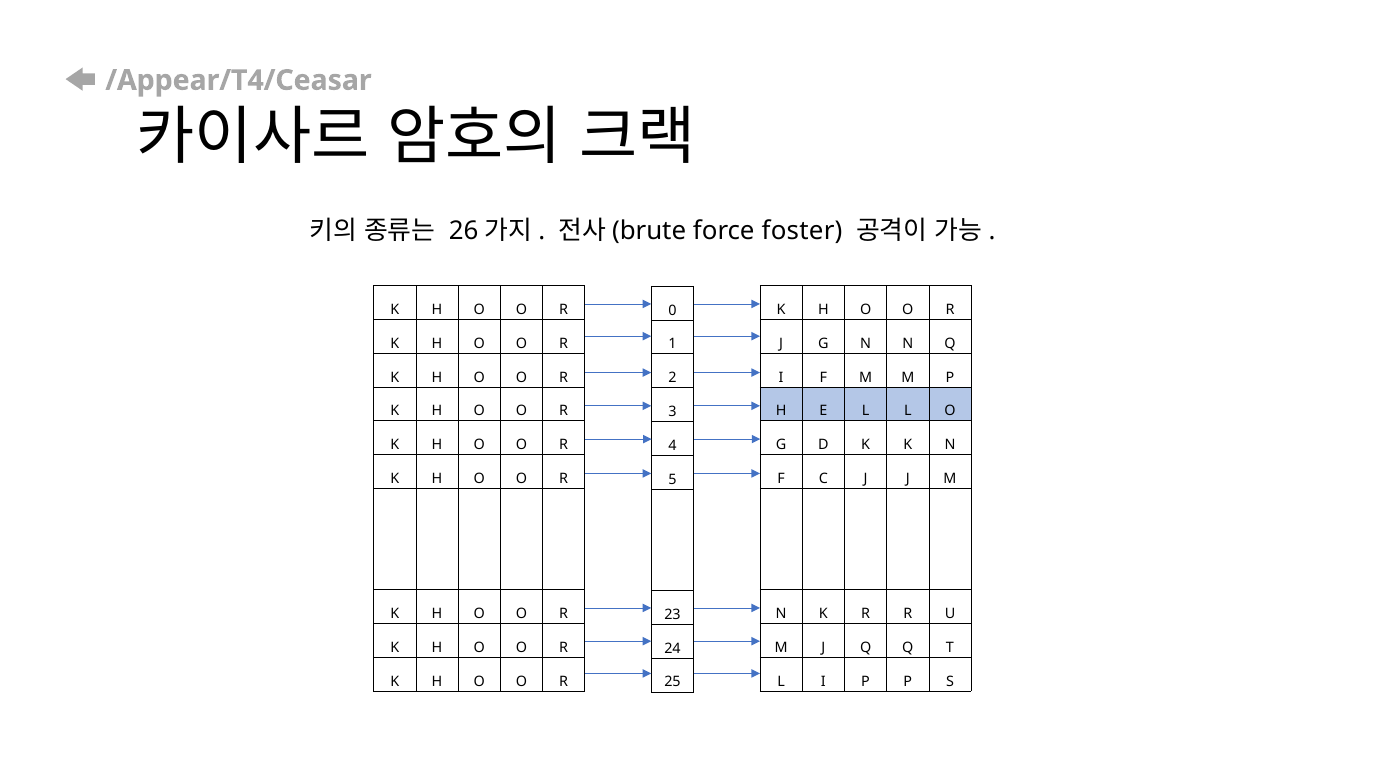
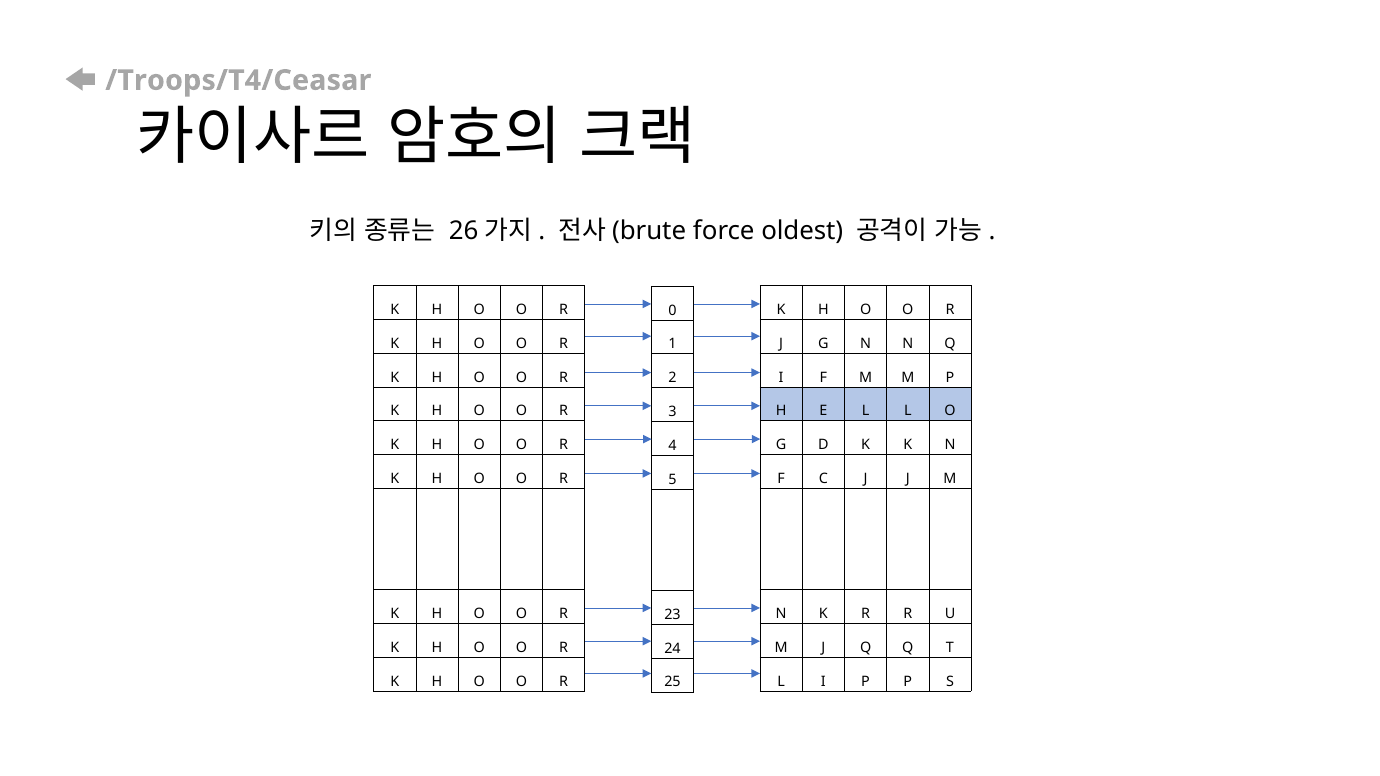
/Appear/T4/Ceasar: /Appear/T4/Ceasar -> /Troops/T4/Ceasar
foster: foster -> oldest
